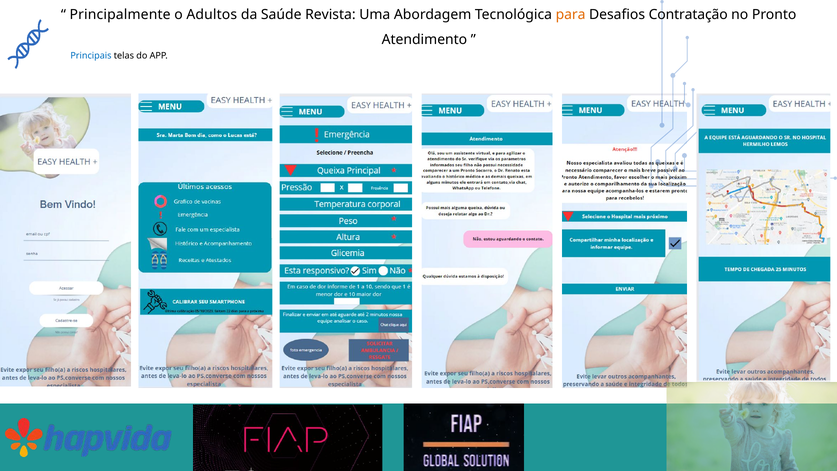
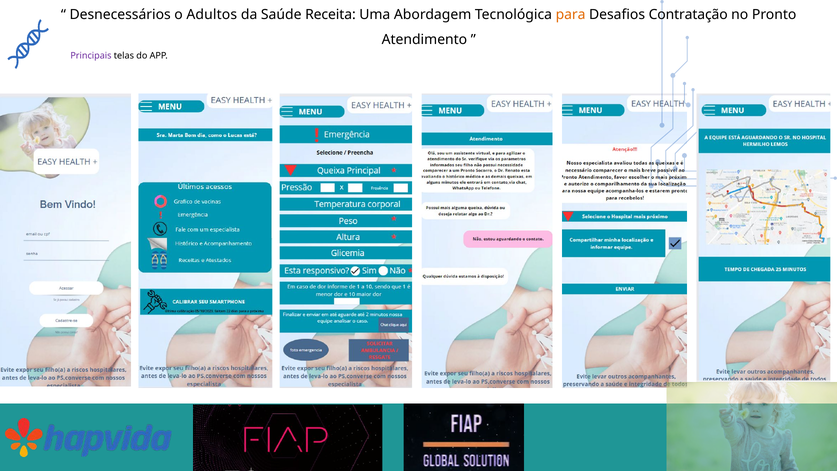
Principalmente: Principalmente -> Desnecessários
Revista: Revista -> Receita
Principais colour: blue -> purple
